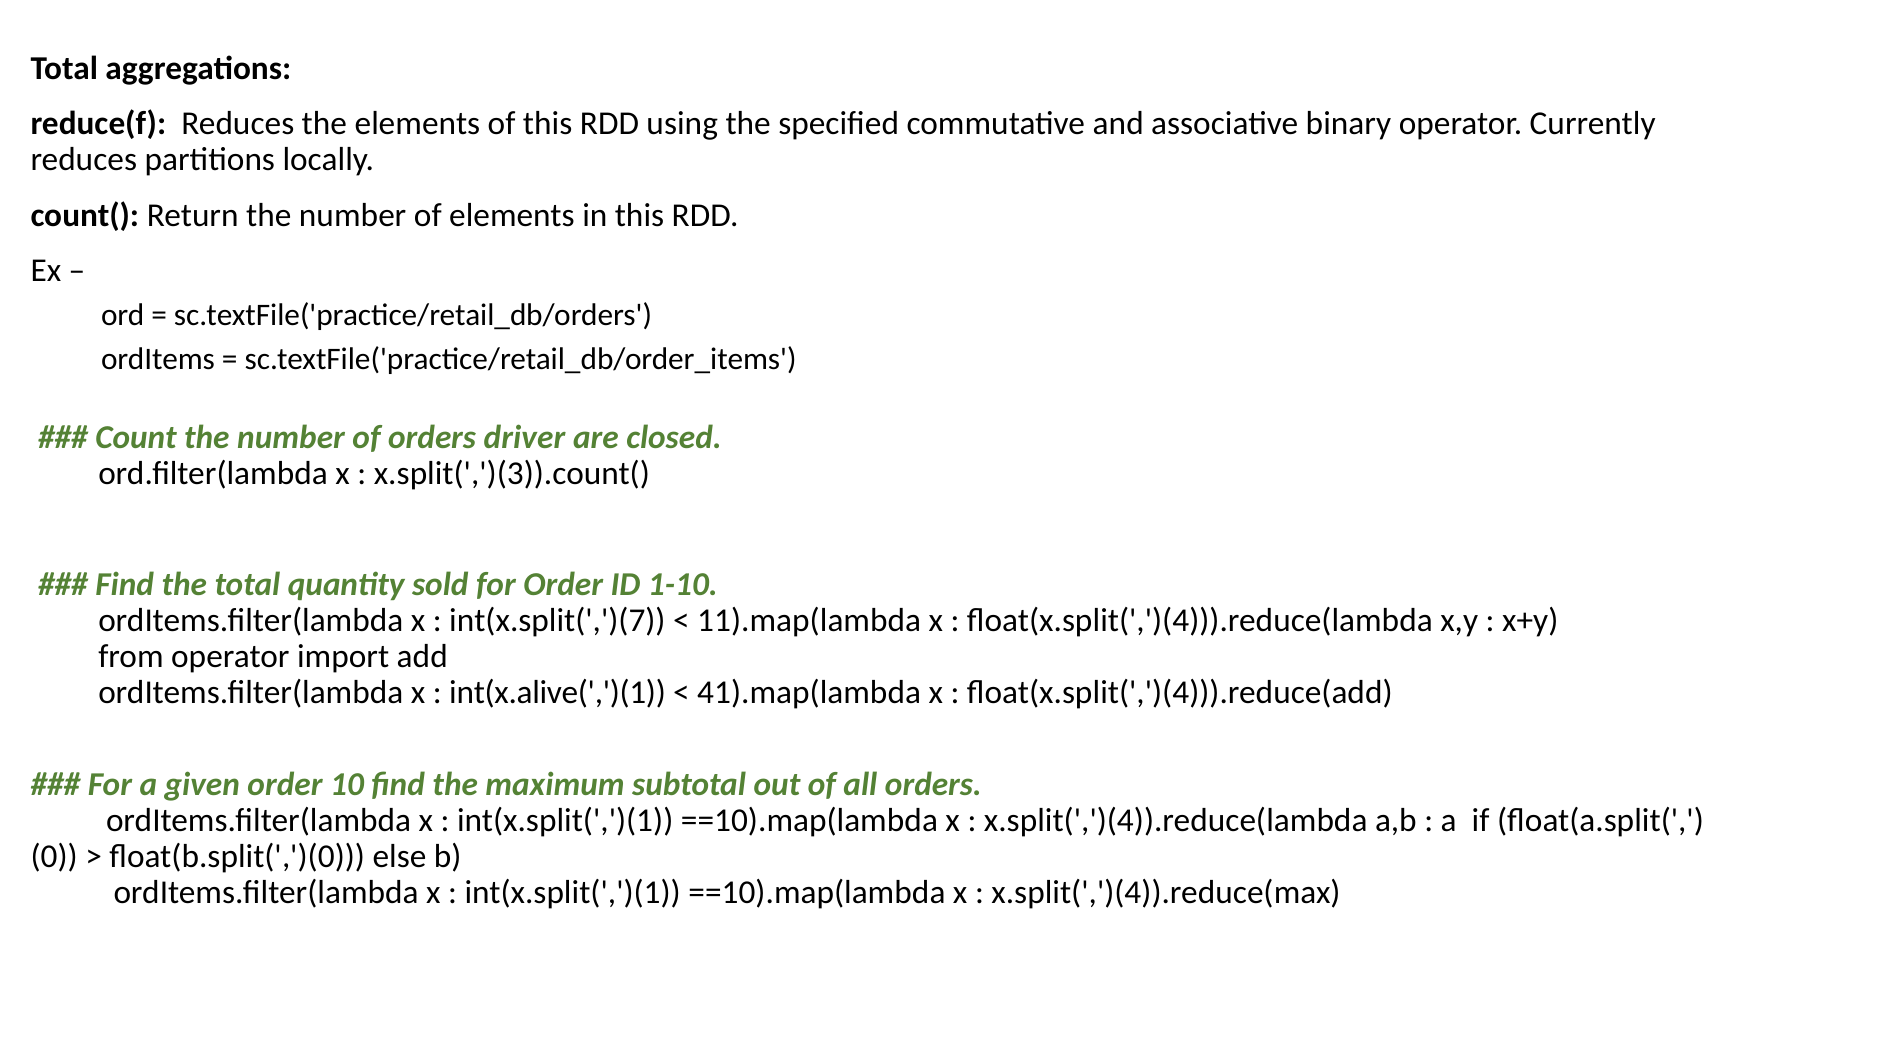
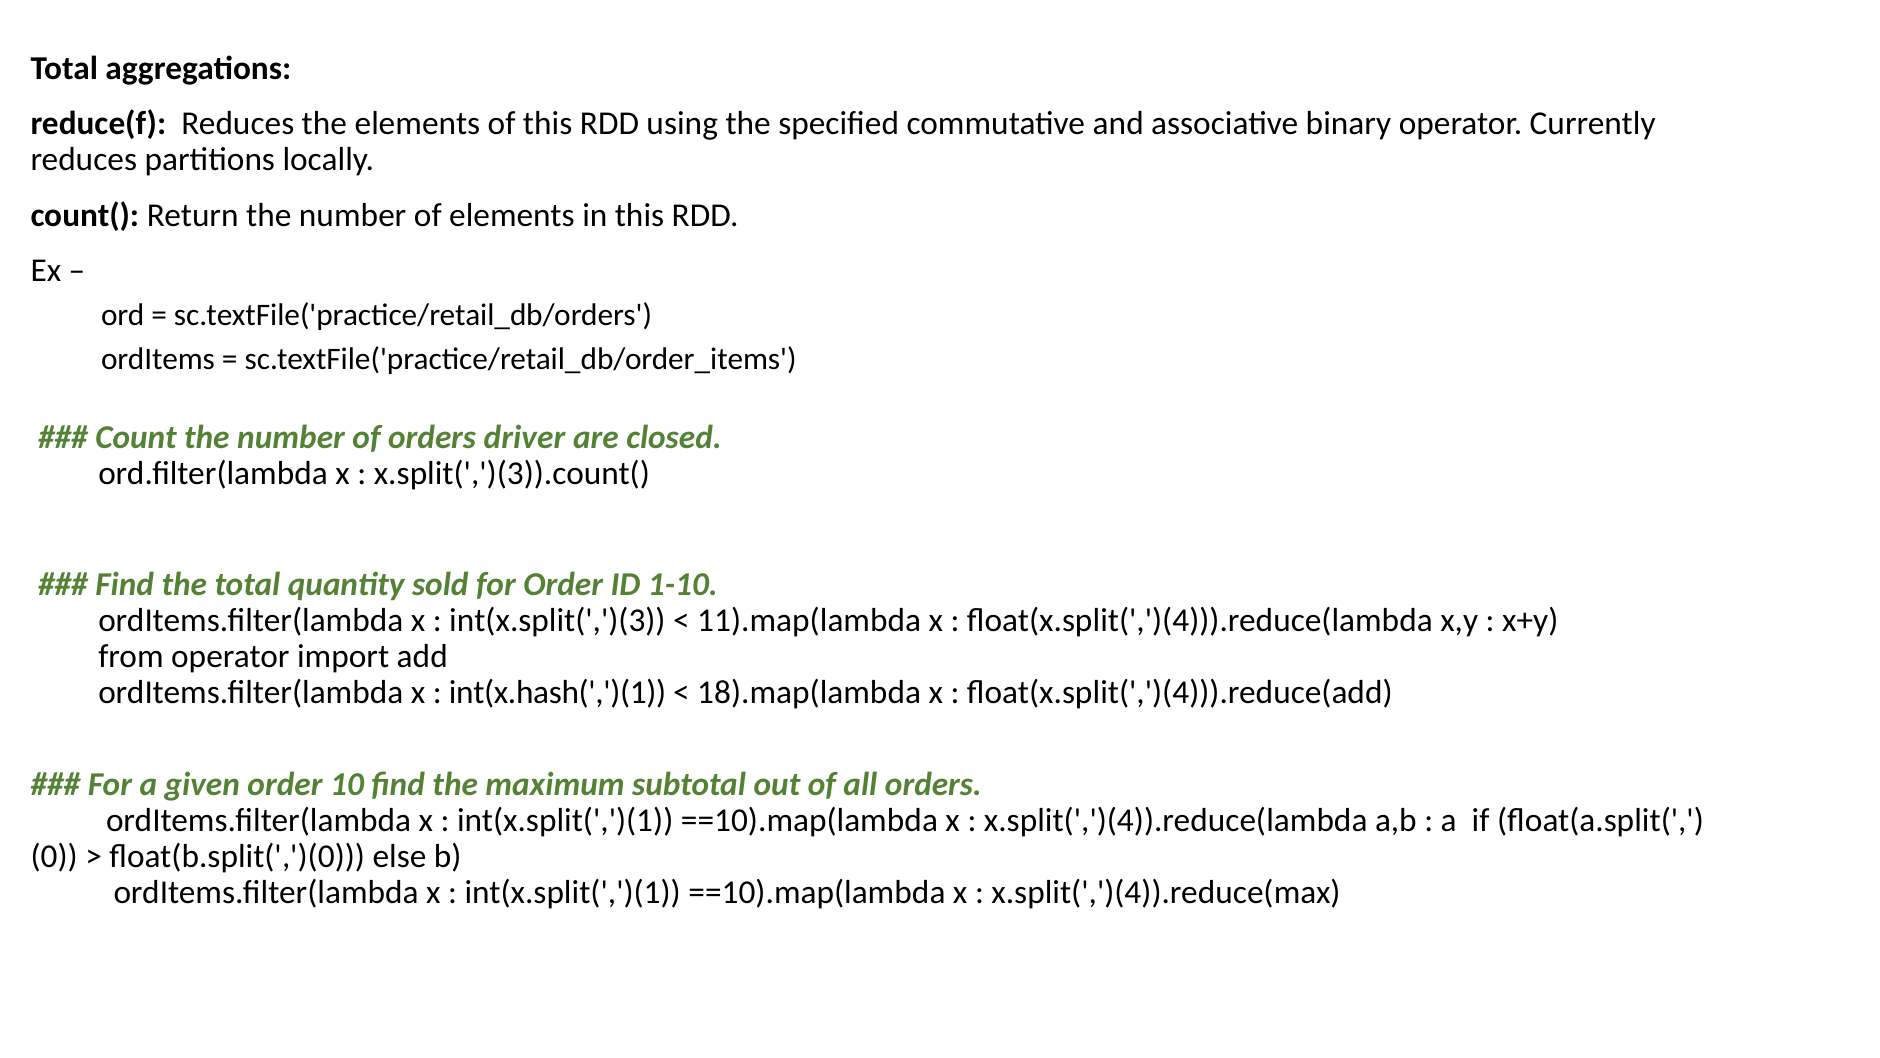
int(x.split(',')(7: int(x.split(',')(7 -> int(x.split(',')(3
int(x.alive(',')(1: int(x.alive(',')(1 -> int(x.hash(',')(1
41).map(lambda: 41).map(lambda -> 18).map(lambda
